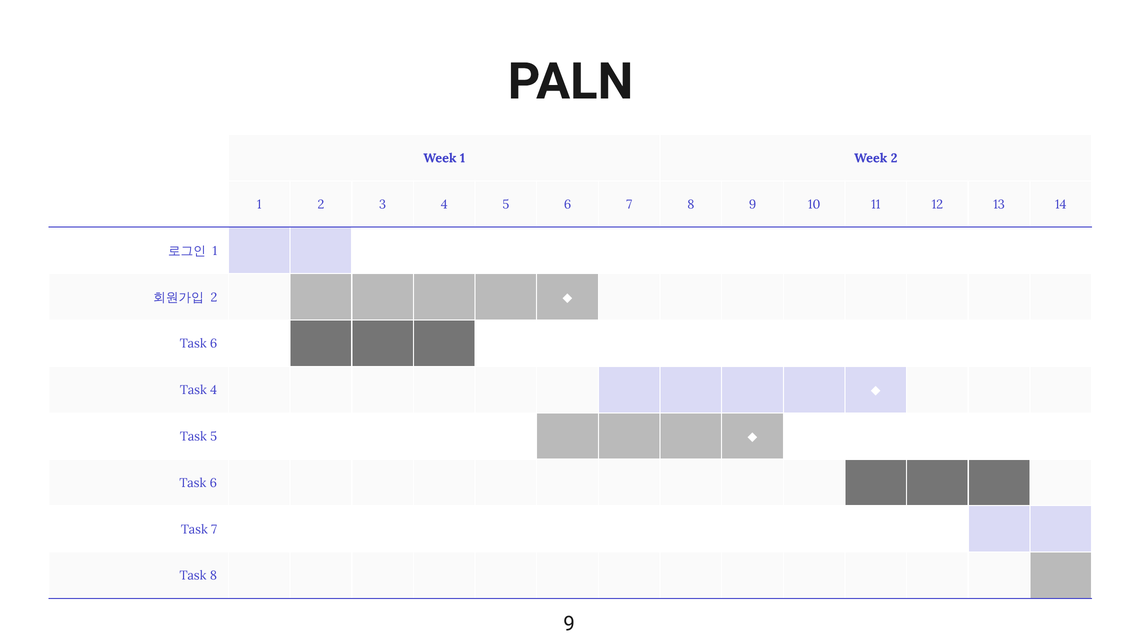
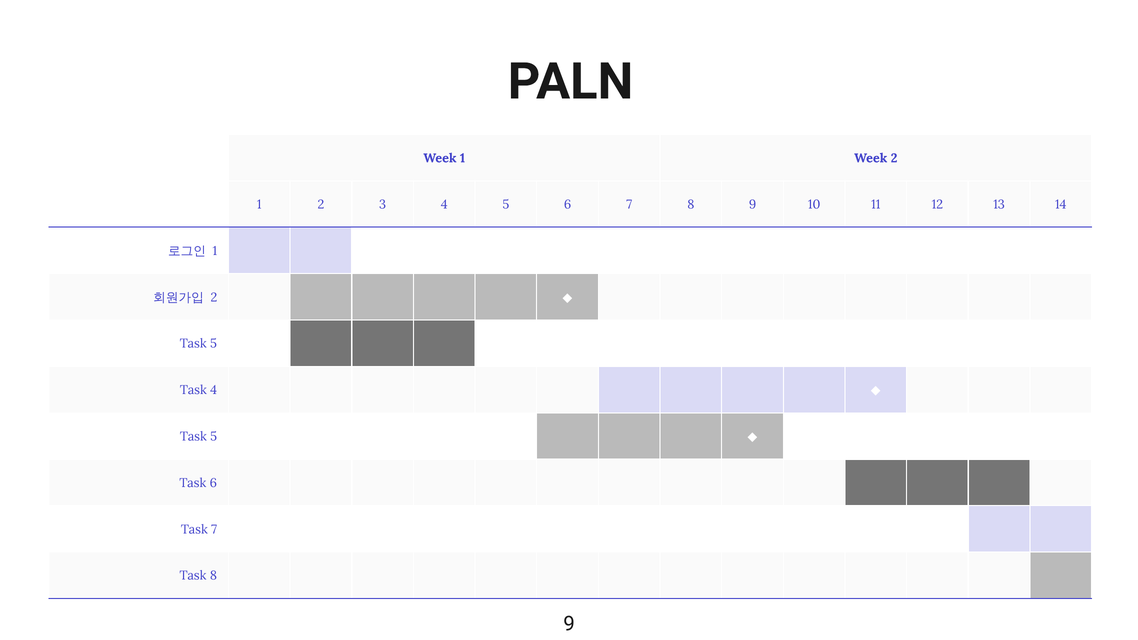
6 at (214, 344): 6 -> 5
